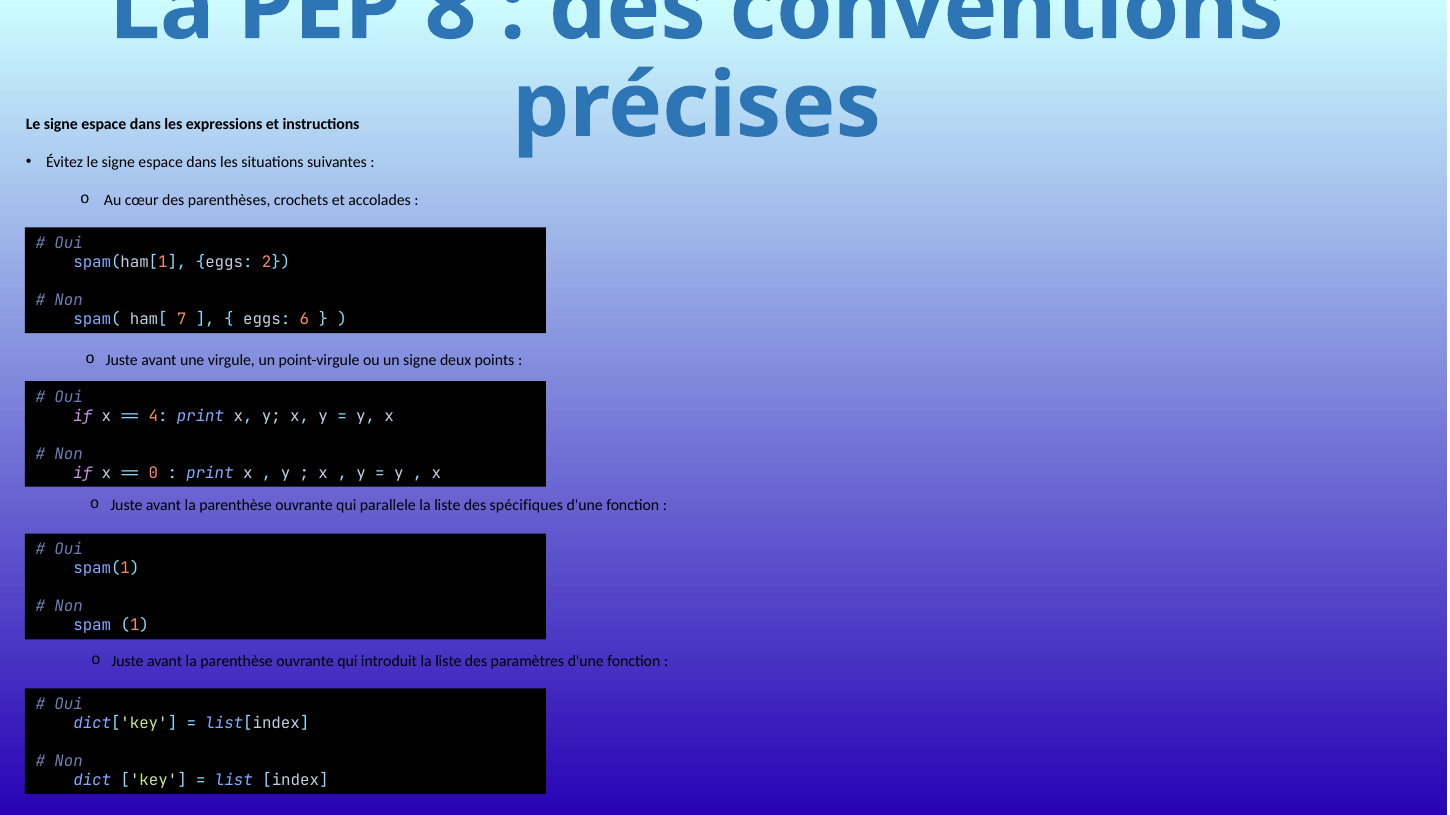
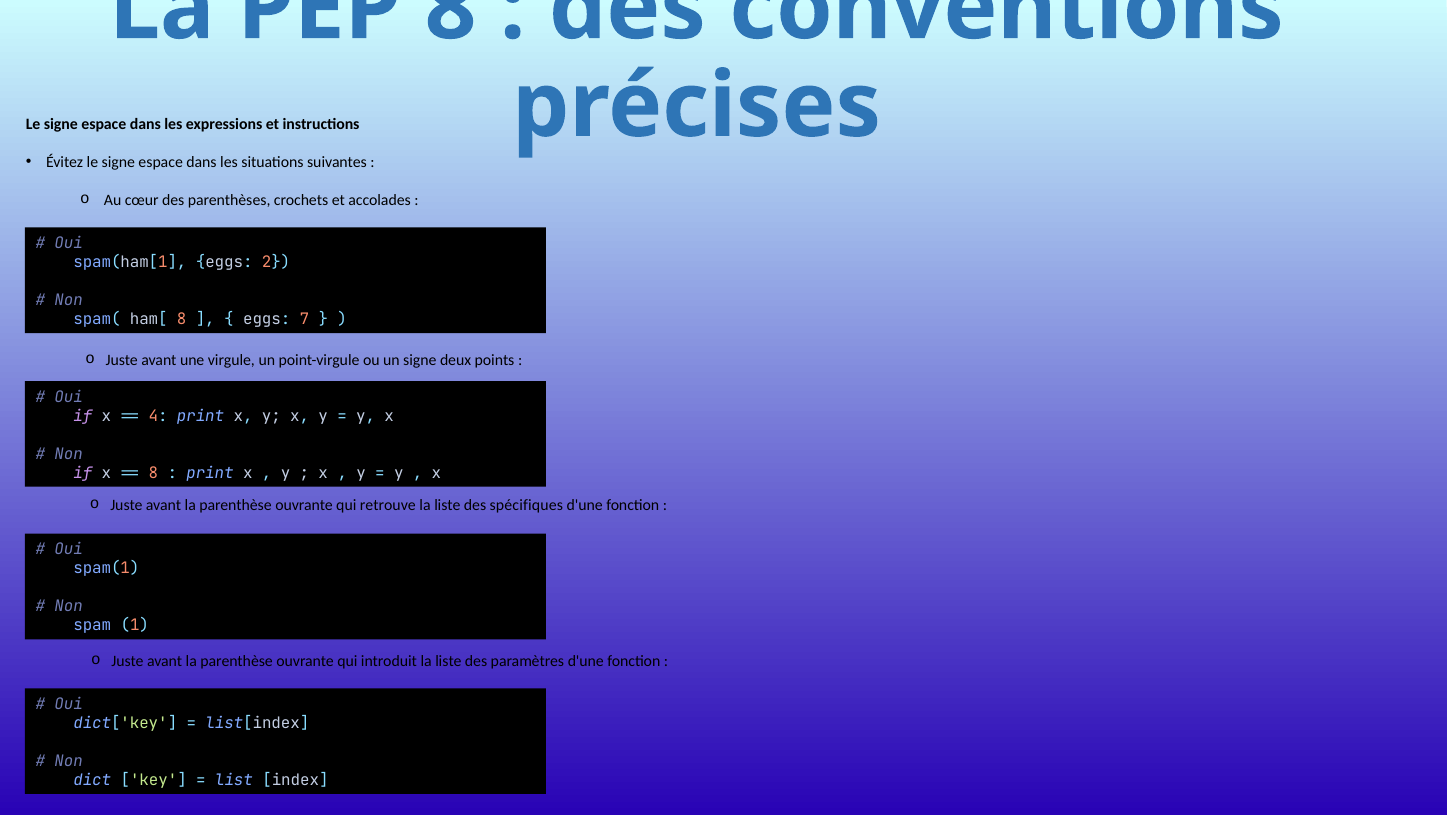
ham[ 7: 7 -> 8
6: 6 -> 7
0 at (153, 473): 0 -> 8
parallele: parallele -> retrouve
